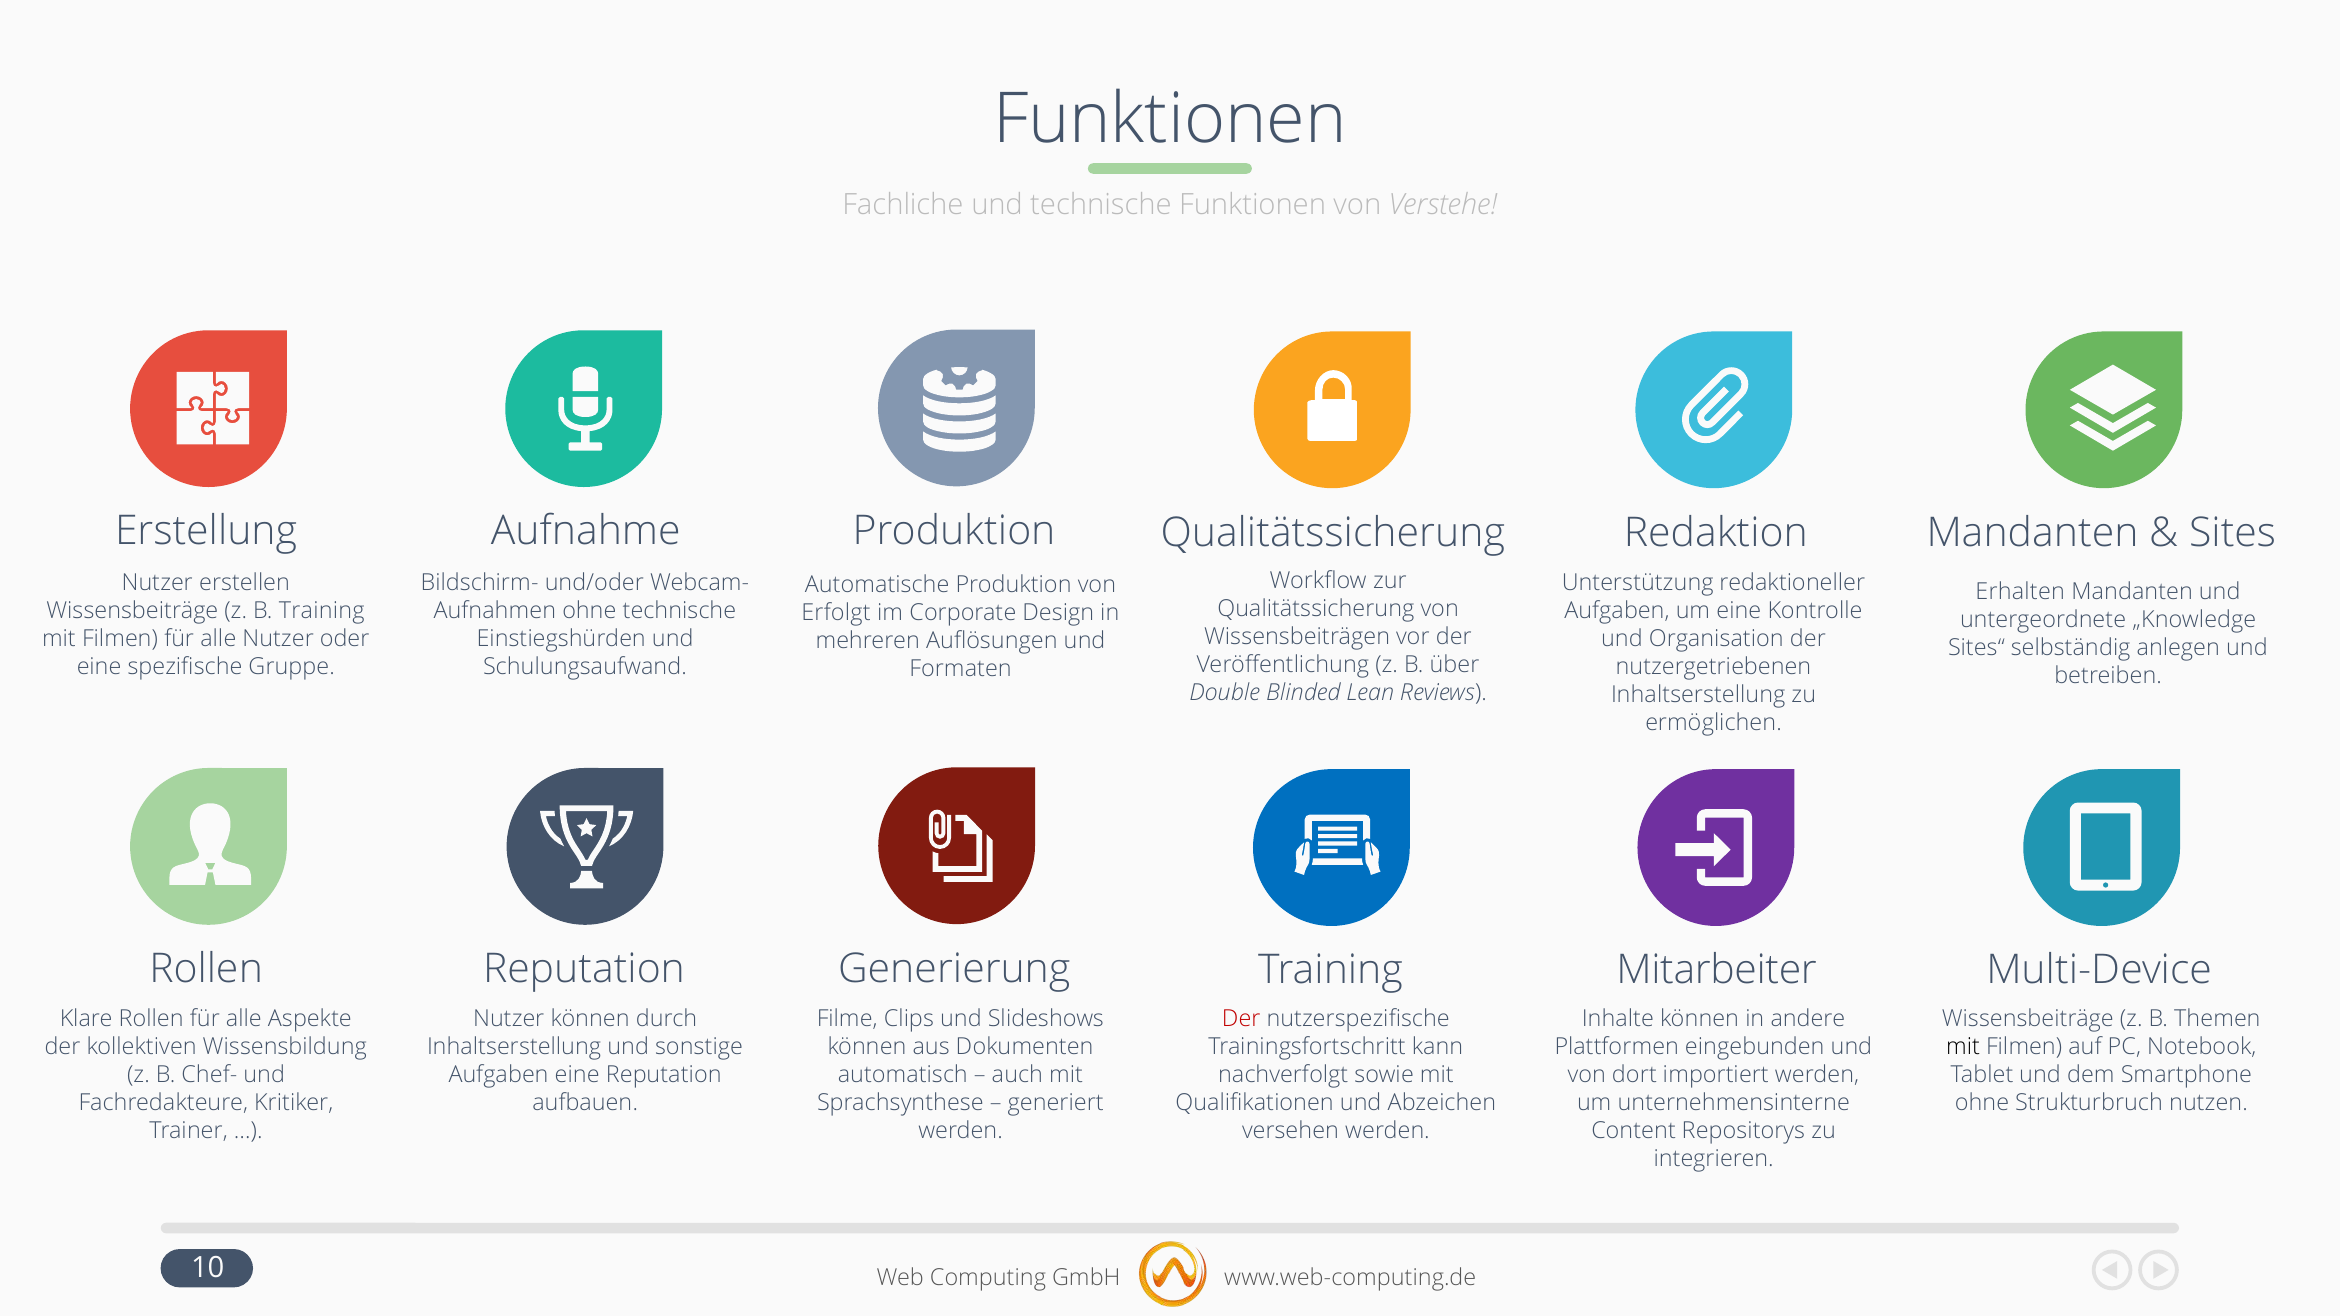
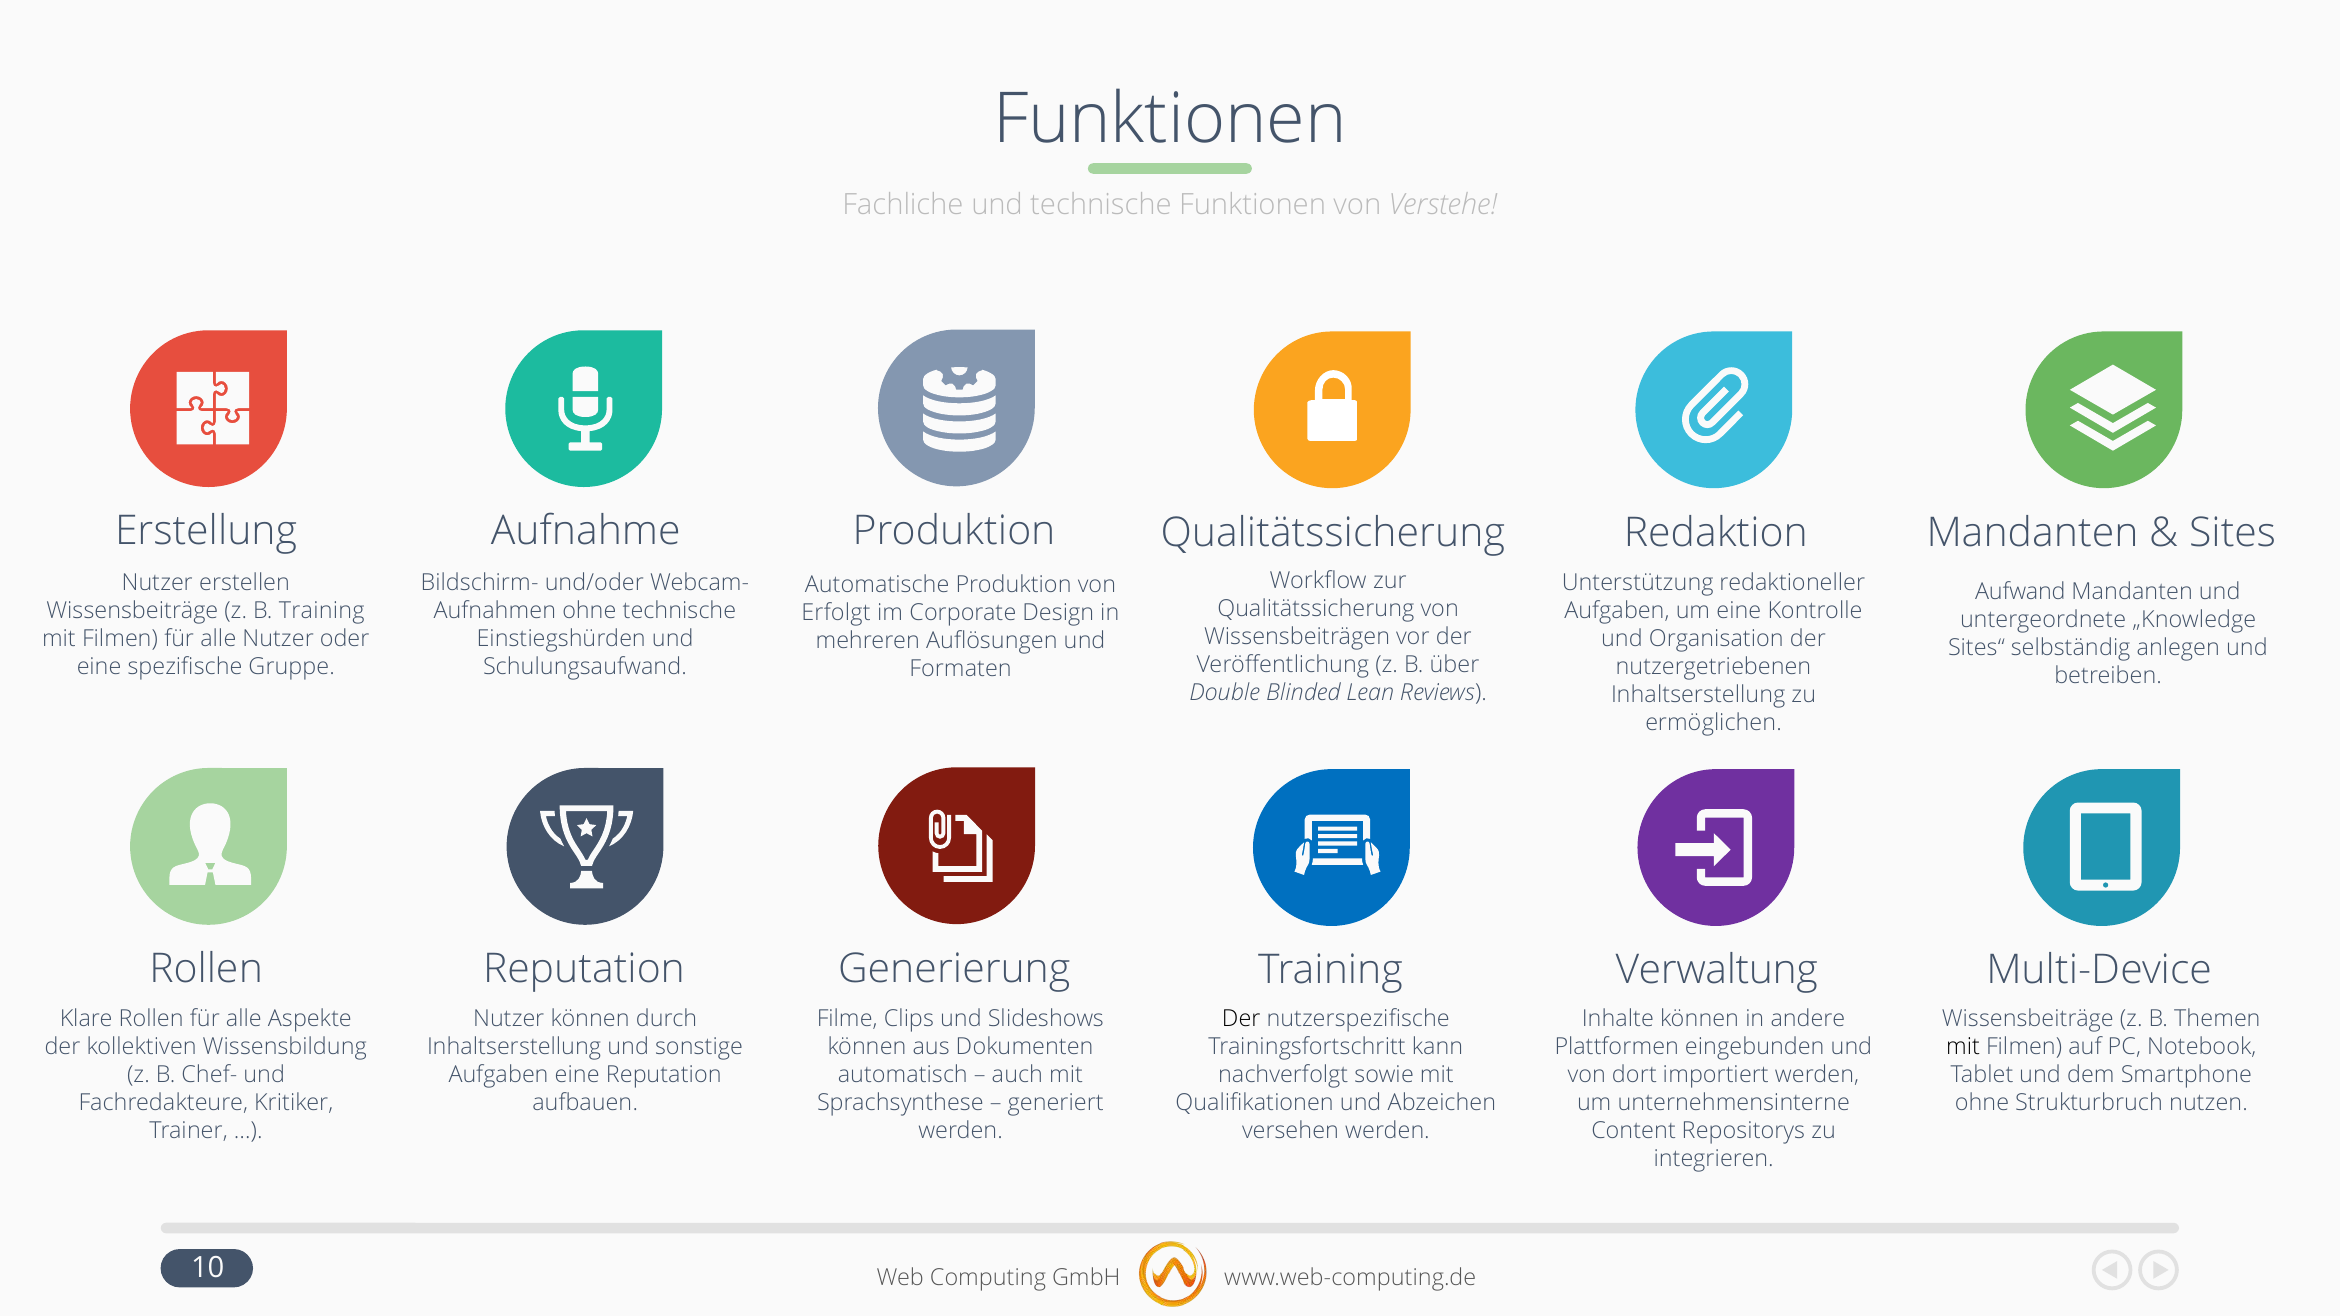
Erhalten: Erhalten -> Aufwand
Mitarbeiter: Mitarbeiter -> Verwaltung
Der at (1241, 1019) colour: red -> black
